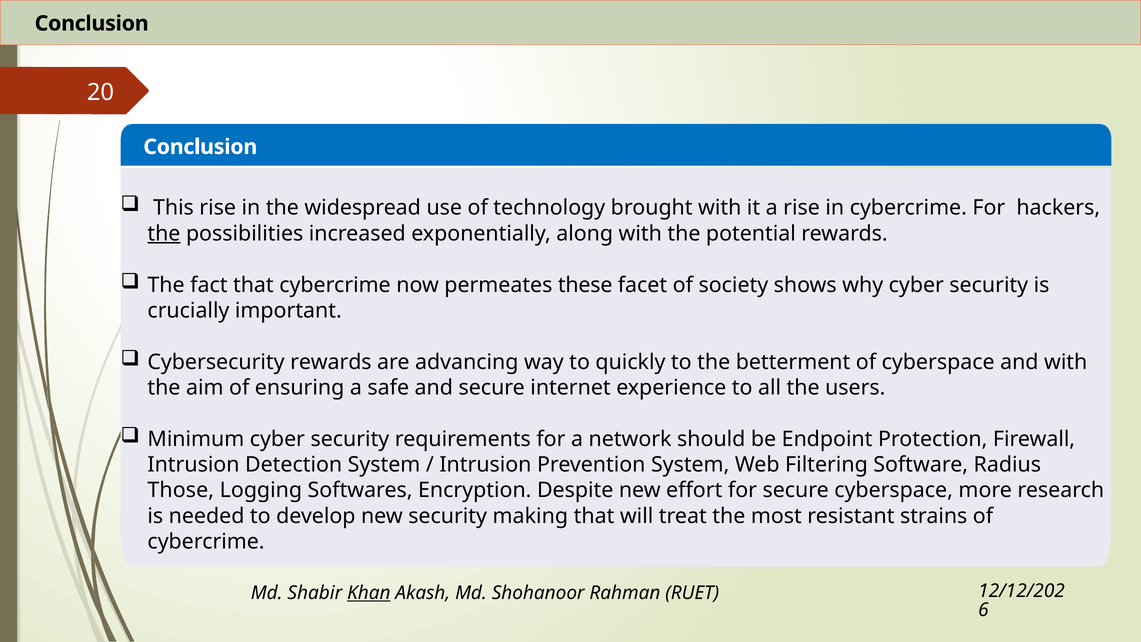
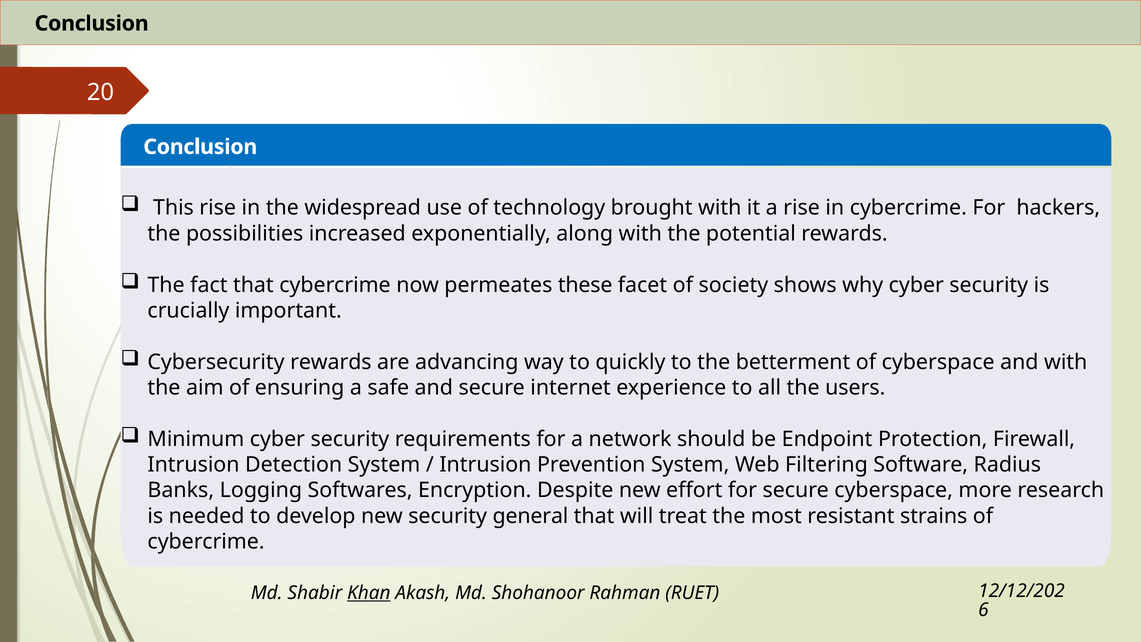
the at (164, 234) underline: present -> none
Those: Those -> Banks
making: making -> general
